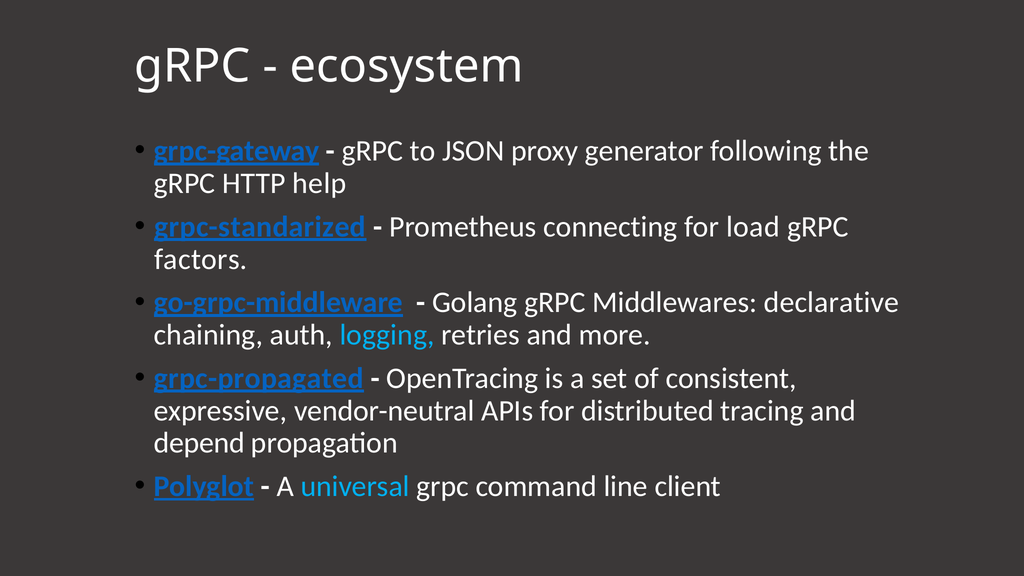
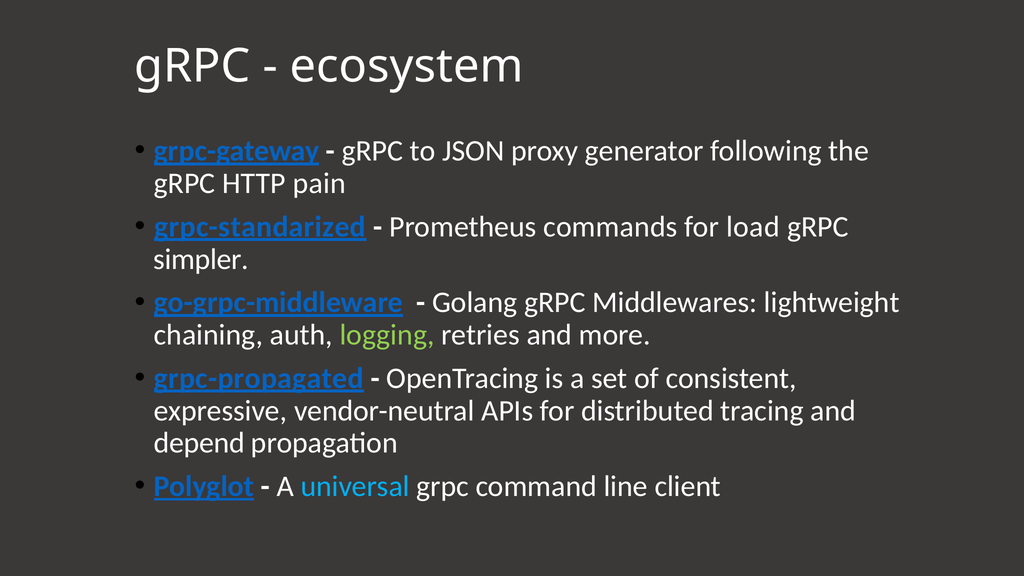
help: help -> pain
connecting: connecting -> commands
factors: factors -> simpler
declarative: declarative -> lightweight
logging colour: light blue -> light green
